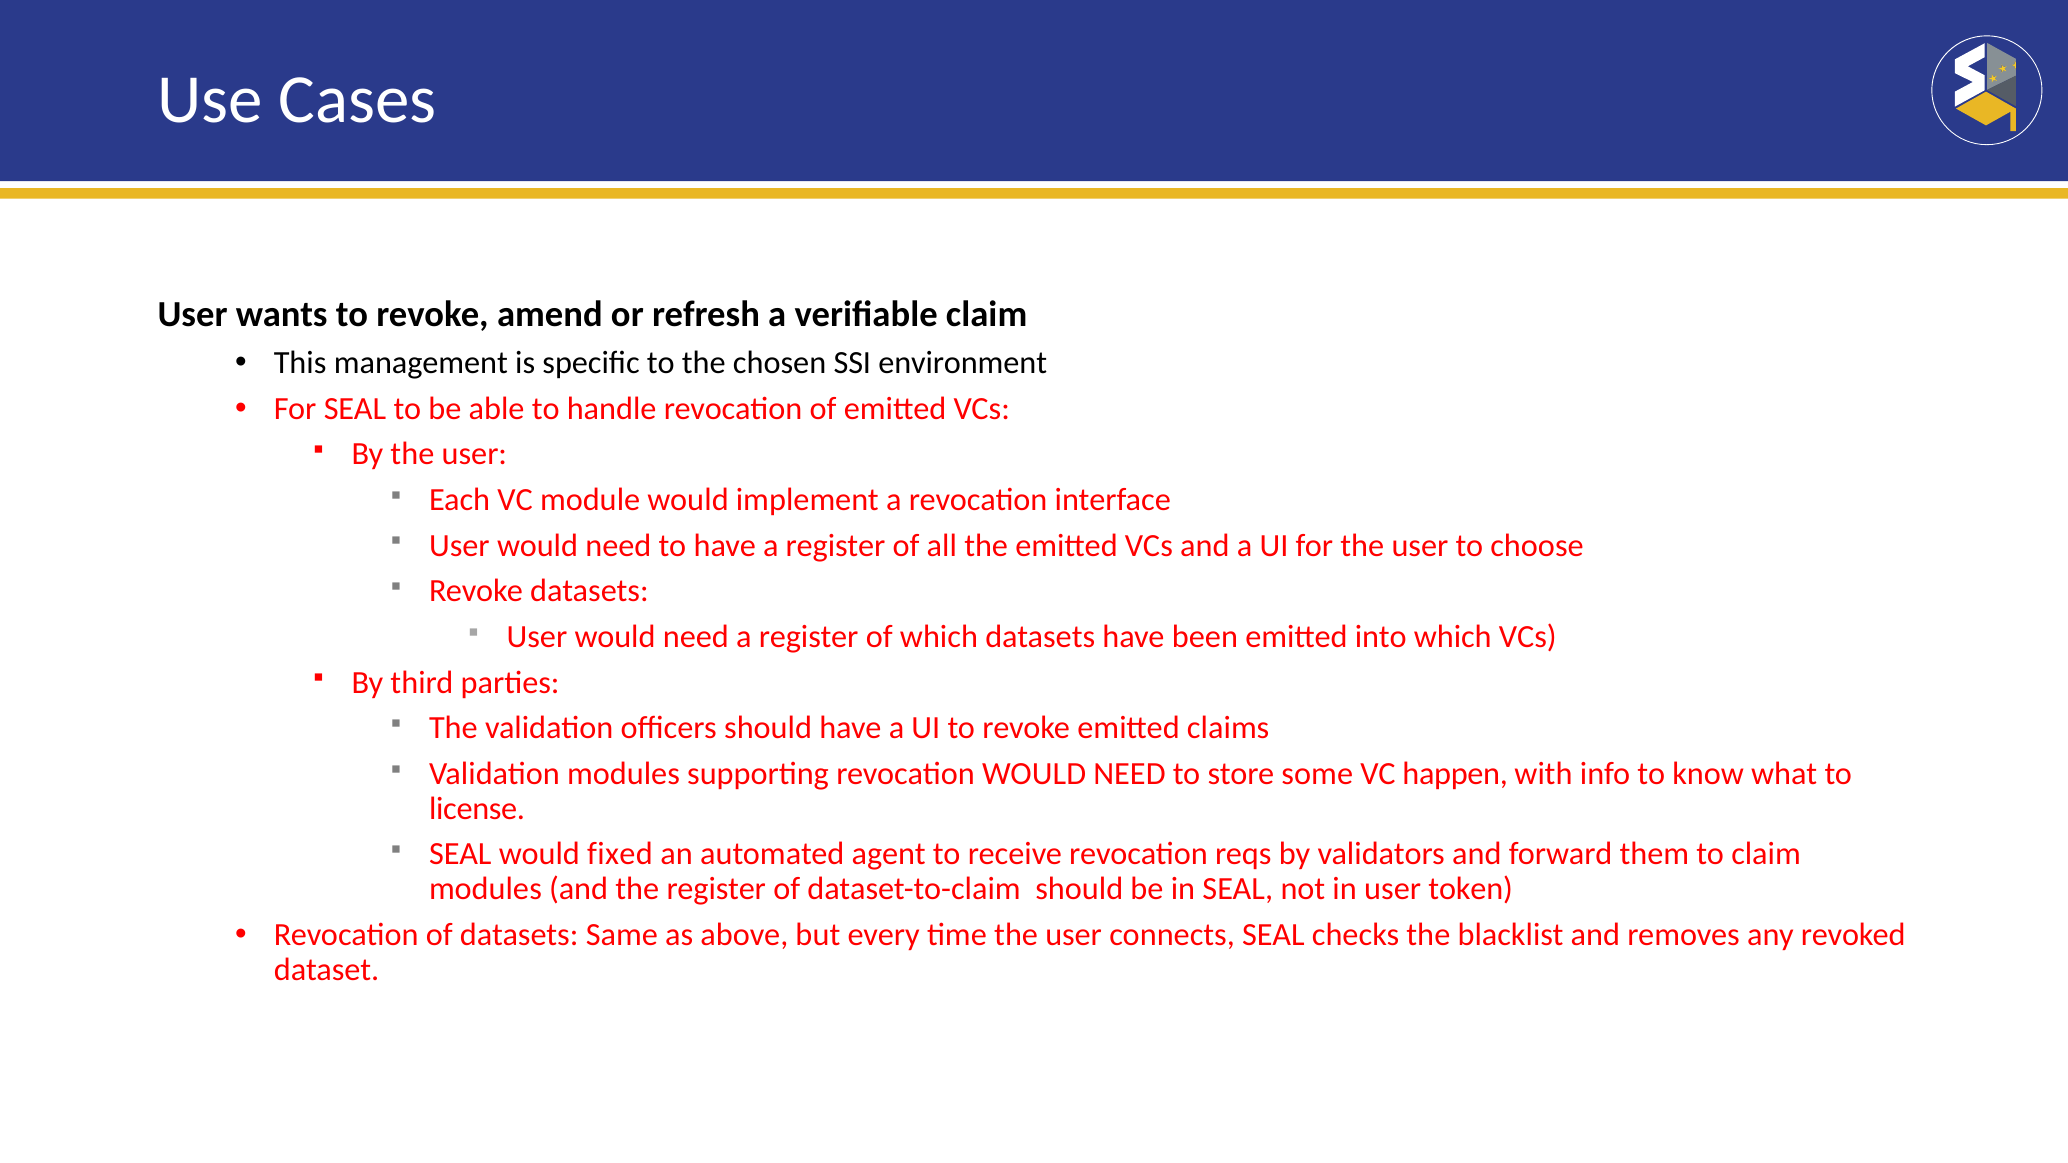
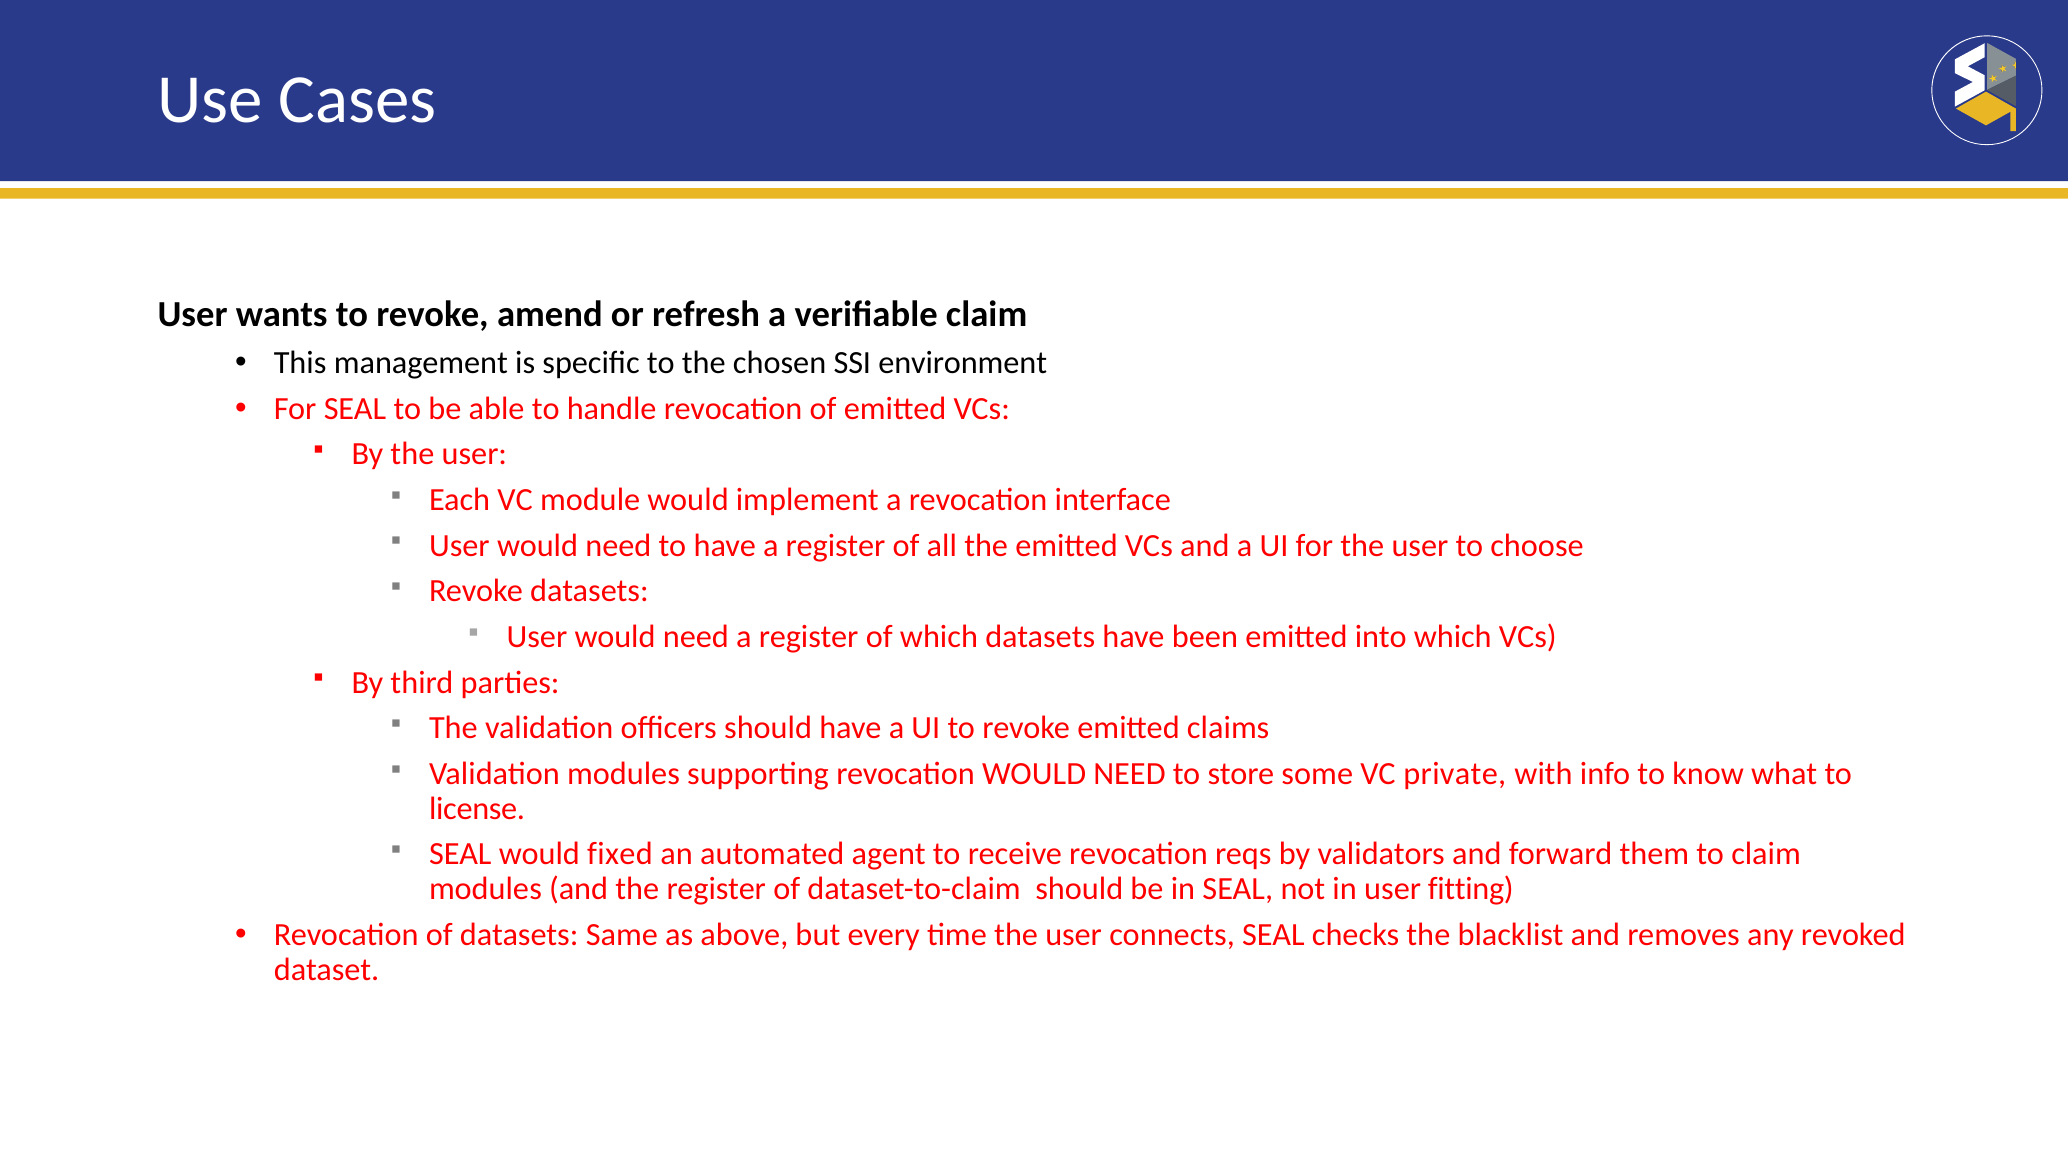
happen: happen -> private
token: token -> fitting
